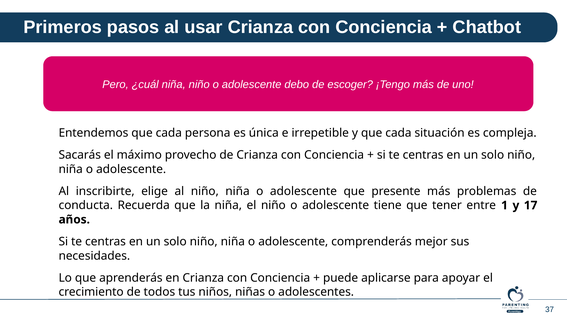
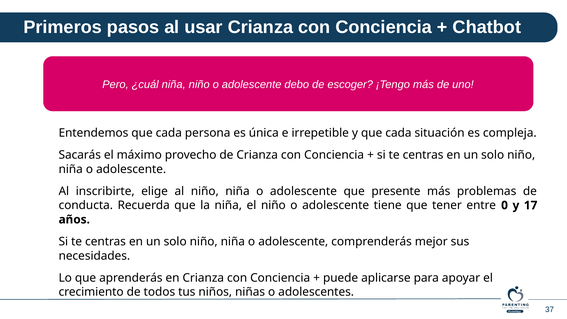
1: 1 -> 0
